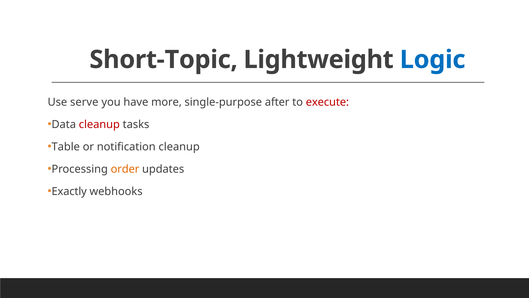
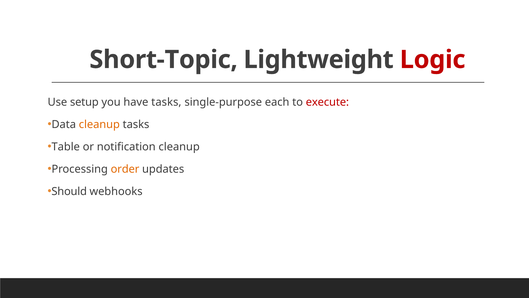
Logic colour: blue -> red
serve: serve -> setup
have more: more -> tasks
after: after -> each
cleanup at (99, 124) colour: red -> orange
Exactly: Exactly -> Should
